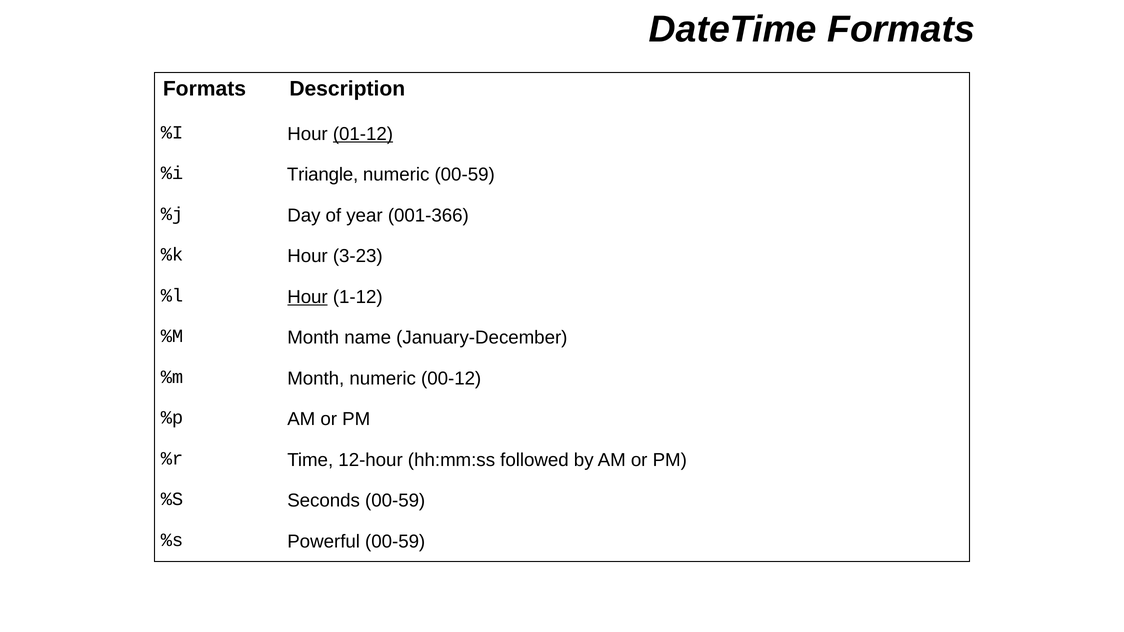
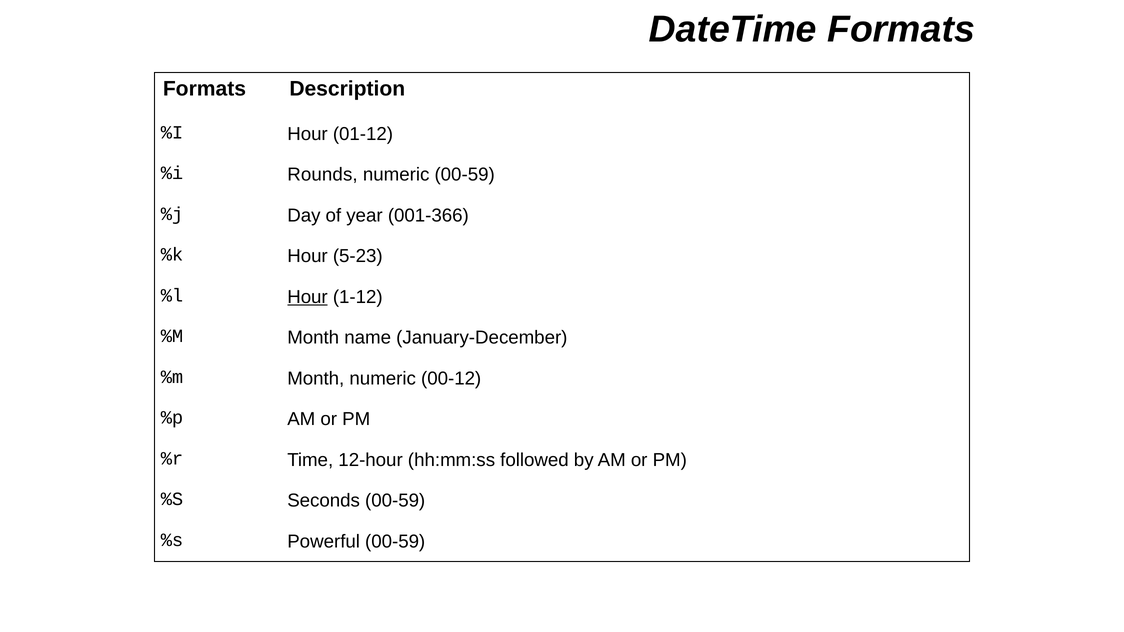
01-12 underline: present -> none
Triangle: Triangle -> Rounds
3-23: 3-23 -> 5-23
